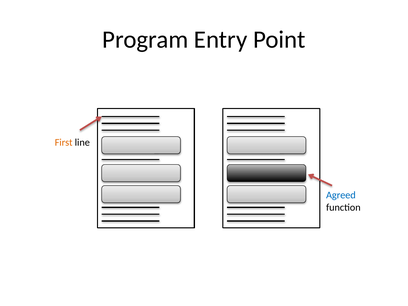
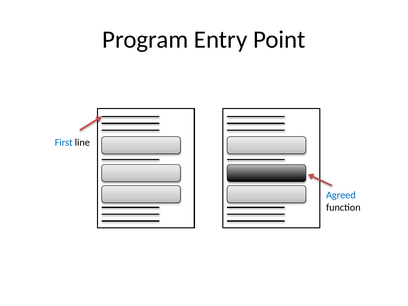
First colour: orange -> blue
